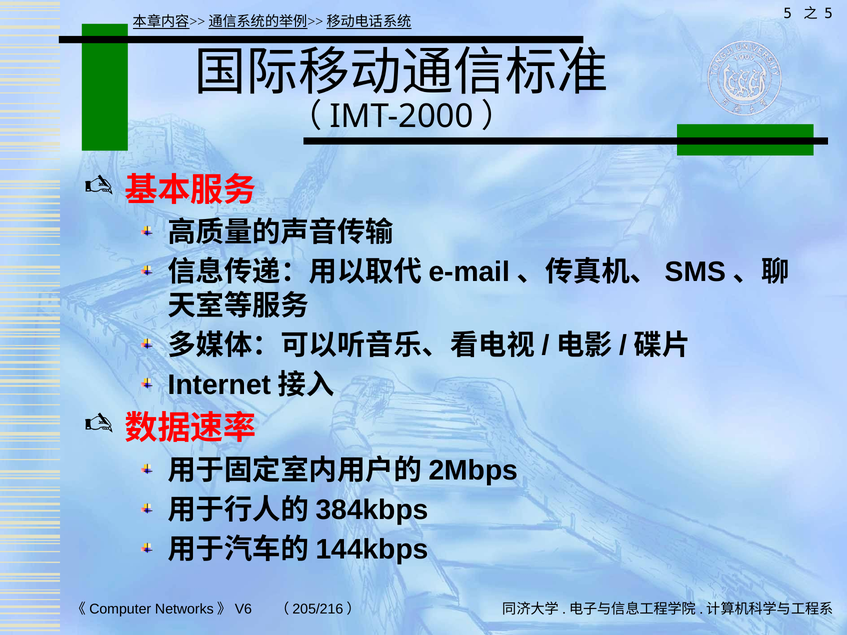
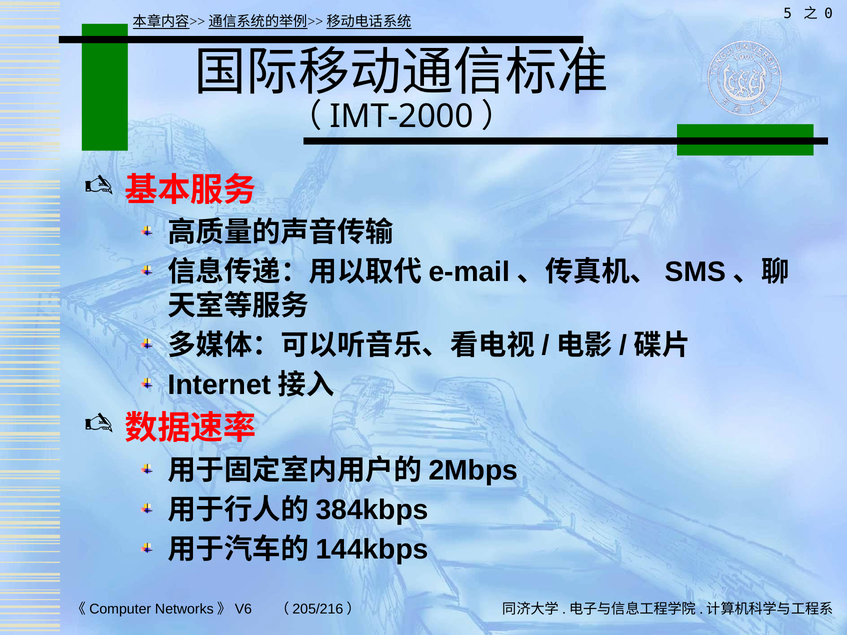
5 at (829, 14): 5 -> 0
